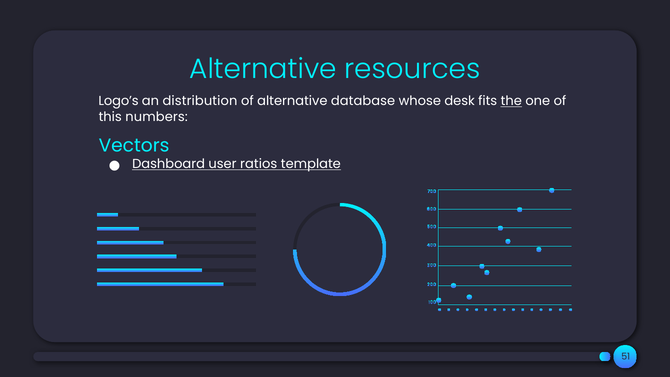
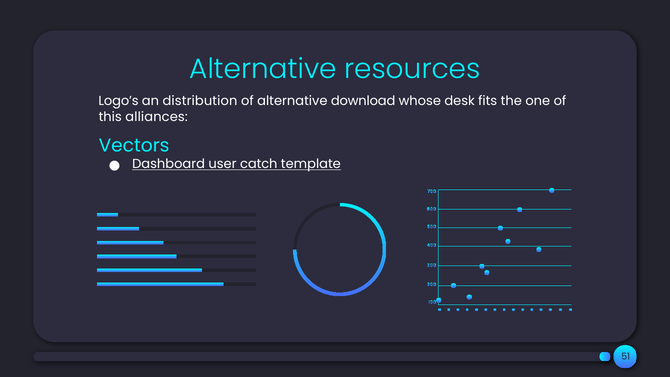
database: database -> download
the underline: present -> none
numbers: numbers -> alliances
ratios: ratios -> catch
